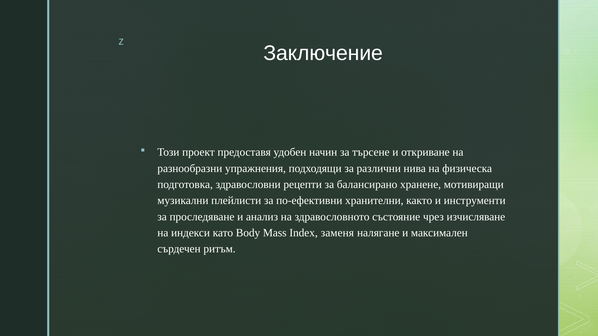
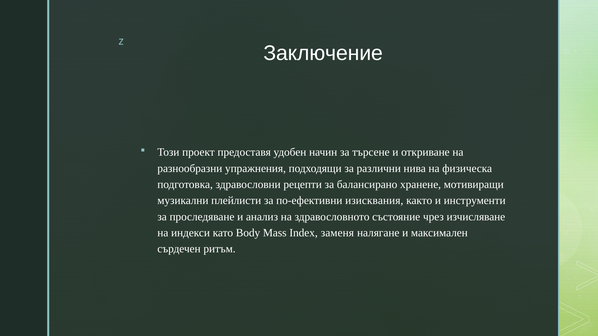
хранителни: хранителни -> изисквания
